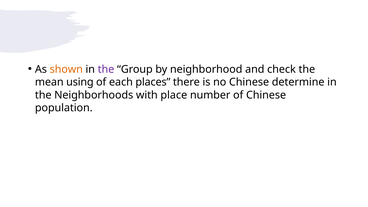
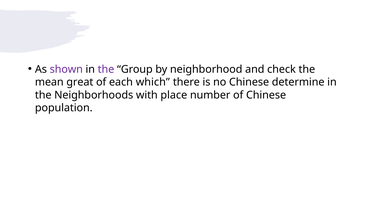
shown colour: orange -> purple
using: using -> great
places: places -> which
